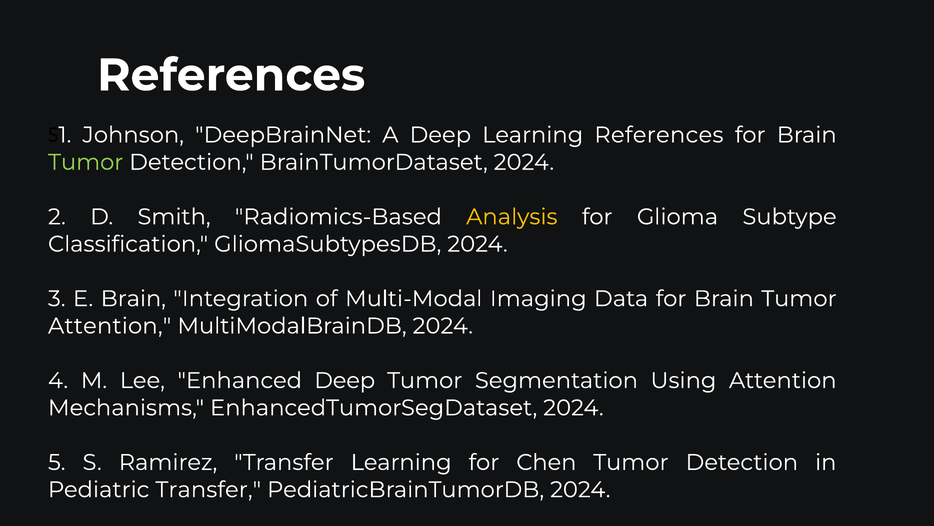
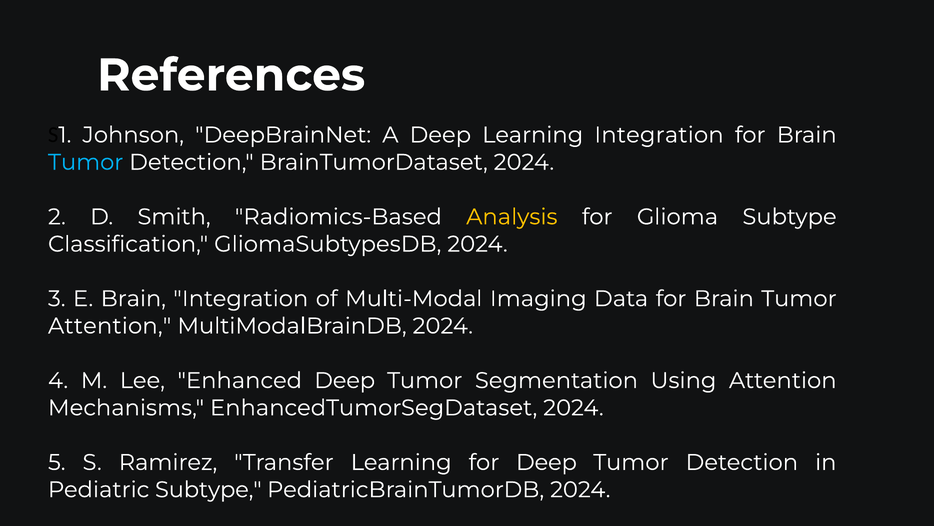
Learning References: References -> Integration
Tumor at (86, 162) colour: light green -> light blue
for Chen: Chen -> Deep
Pediatric Transfer: Transfer -> Subtype
